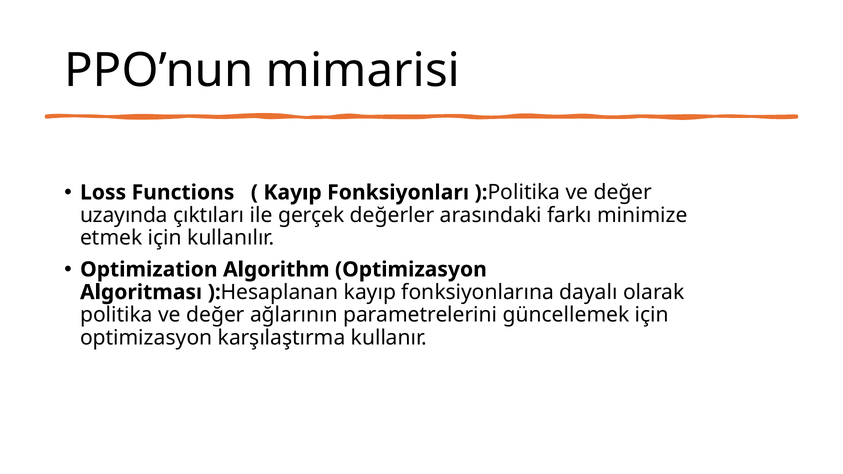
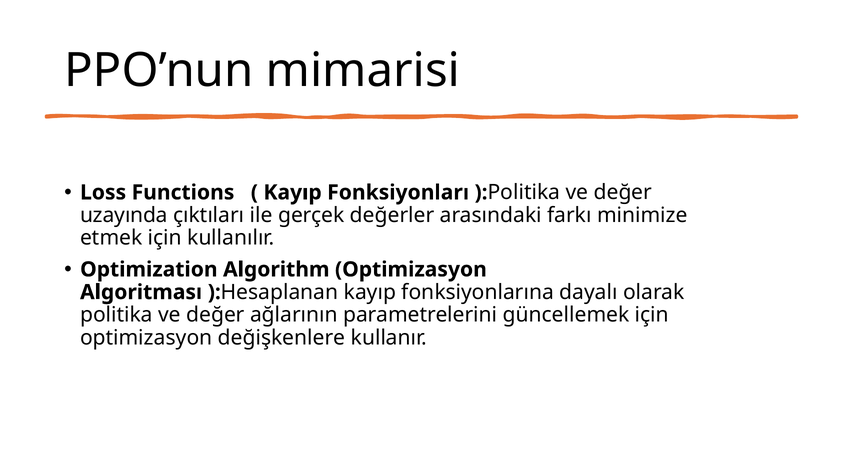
karşılaştırma: karşılaştırma -> değişkenlere
